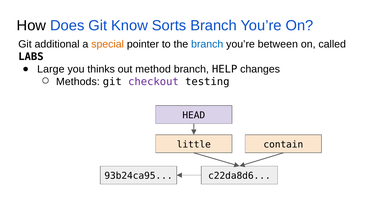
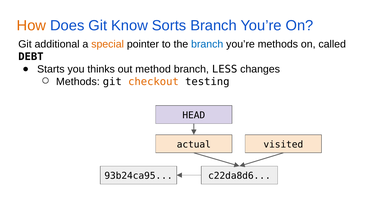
How colour: black -> orange
you’re between: between -> methods
LABS: LABS -> DEBT
Large: Large -> Starts
HELP: HELP -> LESS
checkout colour: purple -> orange
little: little -> actual
contain: contain -> visited
